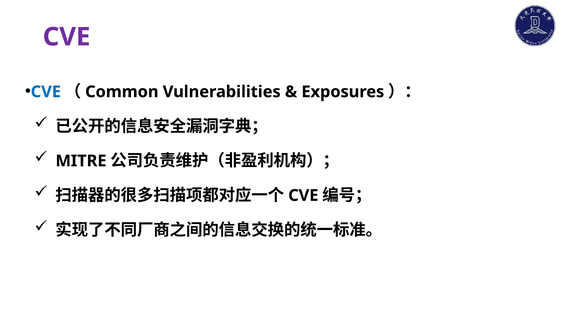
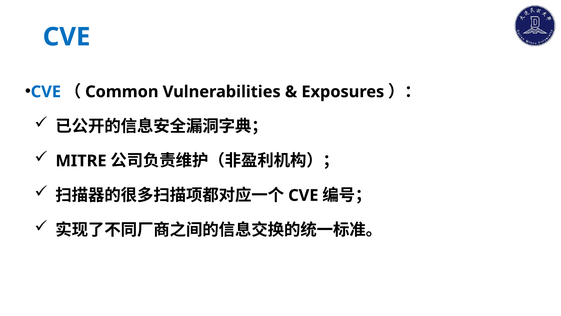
CVE at (67, 37) colour: purple -> blue
